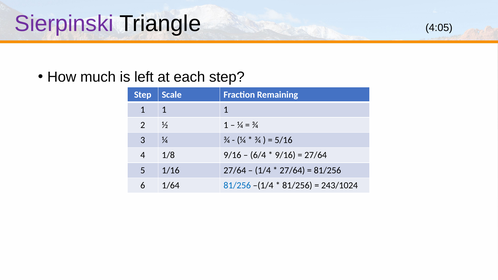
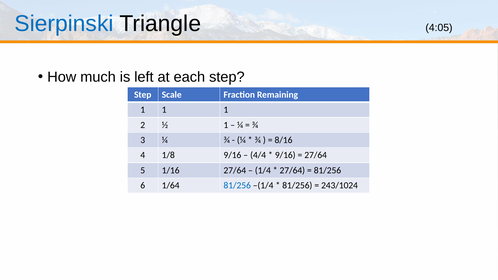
Sierpinski colour: purple -> blue
5/16: 5/16 -> 8/16
6/4: 6/4 -> 4/4
